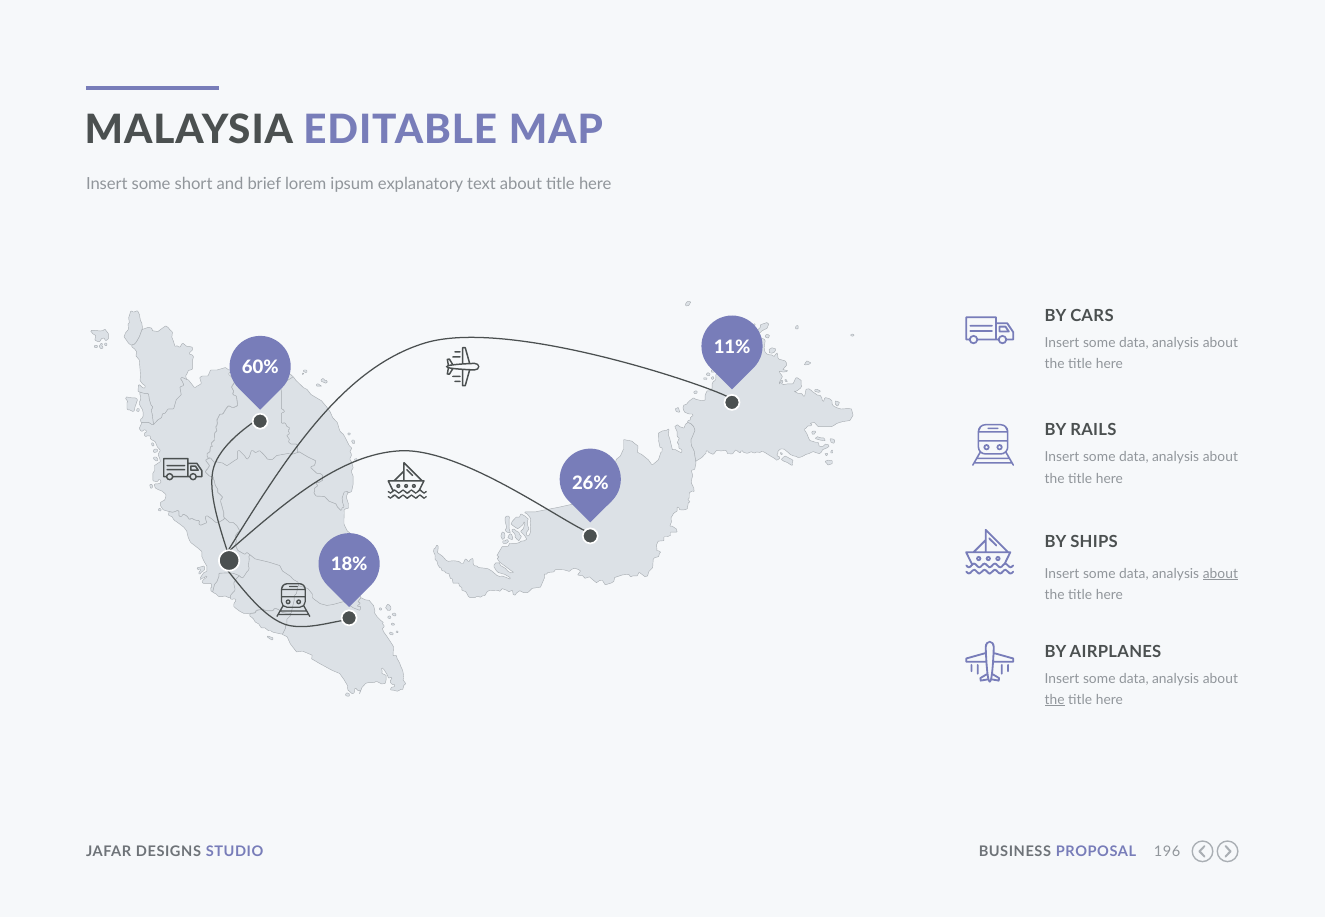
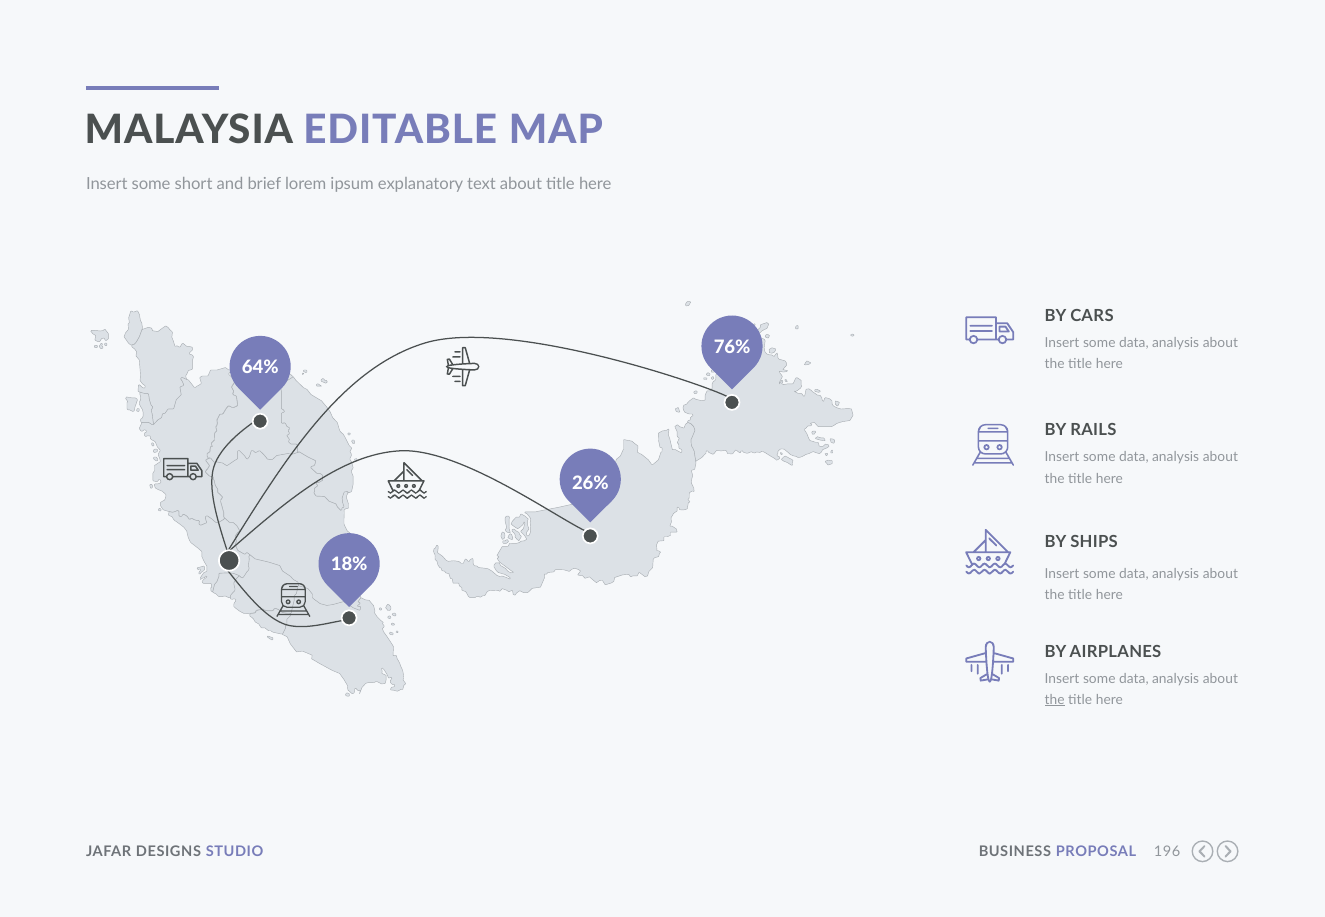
11%: 11% -> 76%
60%: 60% -> 64%
about at (1220, 574) underline: present -> none
